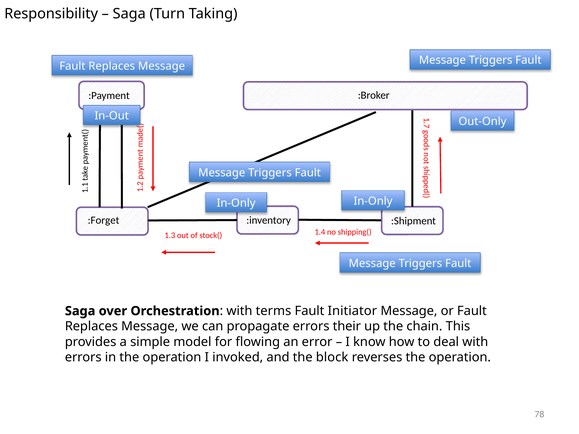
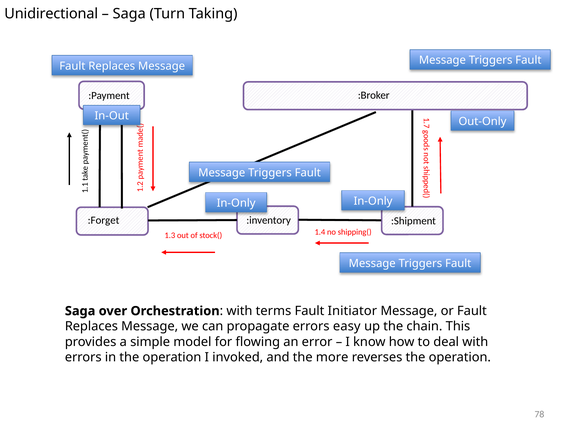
Responsibility: Responsibility -> Unidirectional
their: their -> easy
block: block -> more
